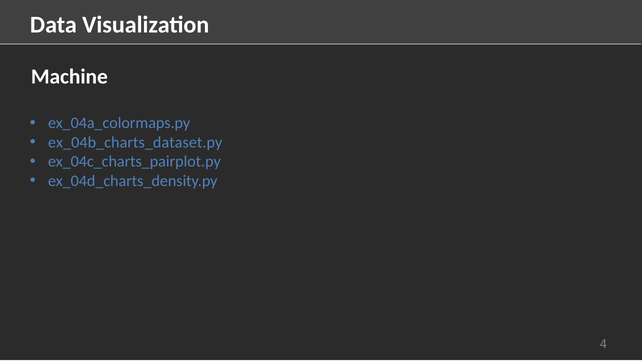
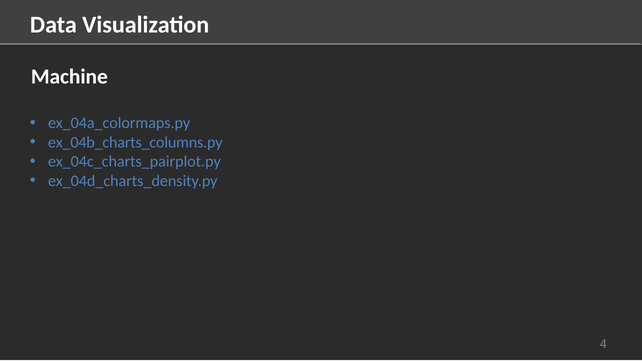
ex_04b_charts_dataset.py: ex_04b_charts_dataset.py -> ex_04b_charts_columns.py
